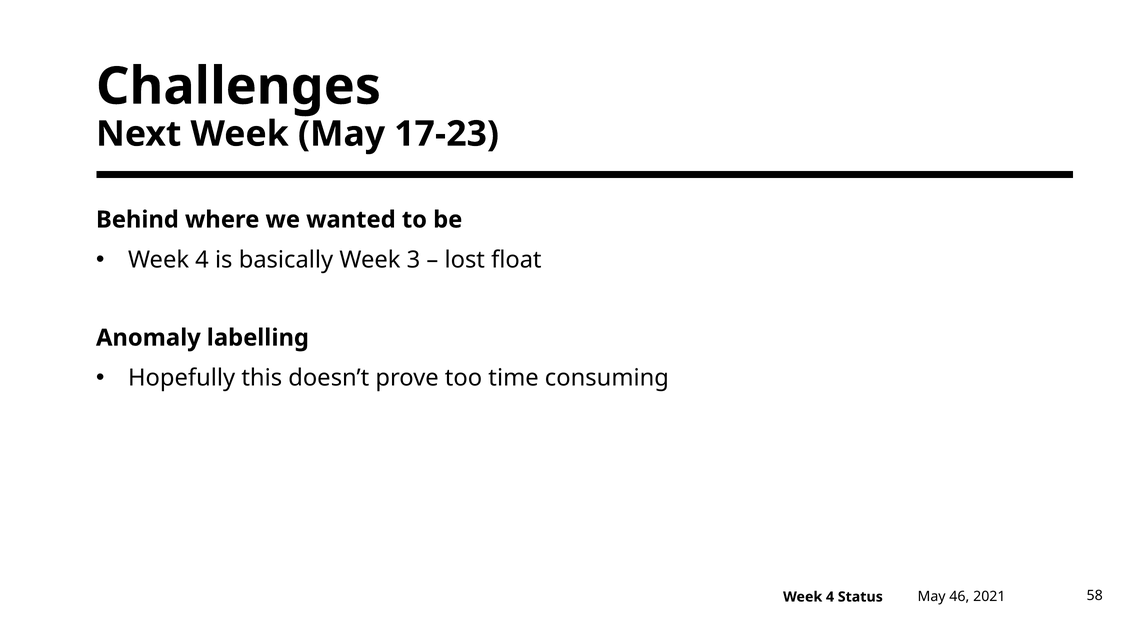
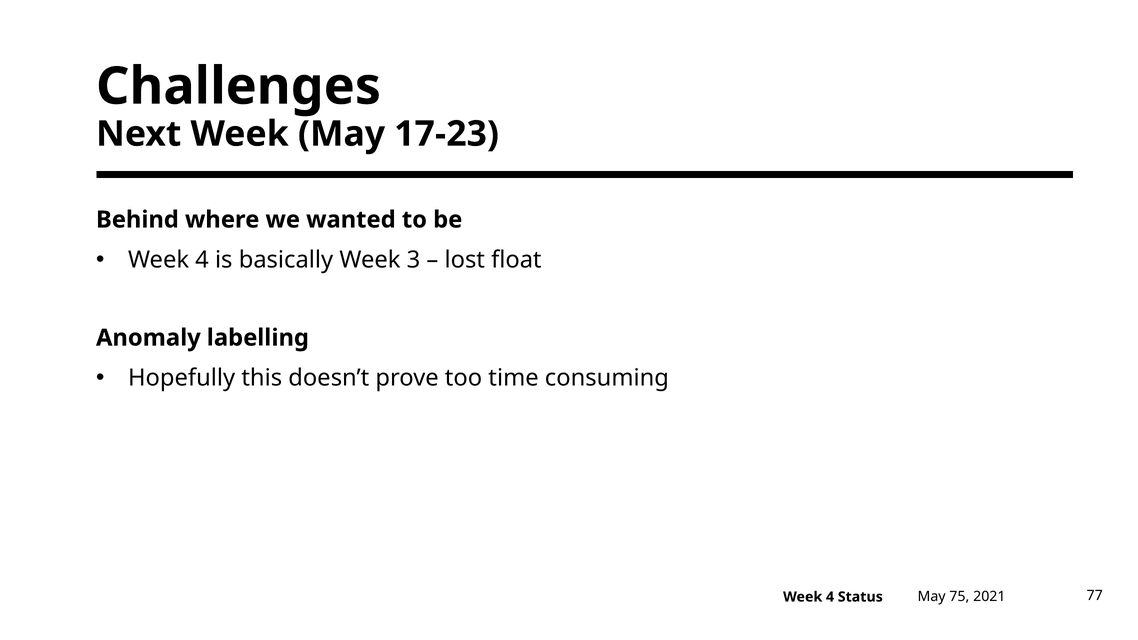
46: 46 -> 75
58: 58 -> 77
